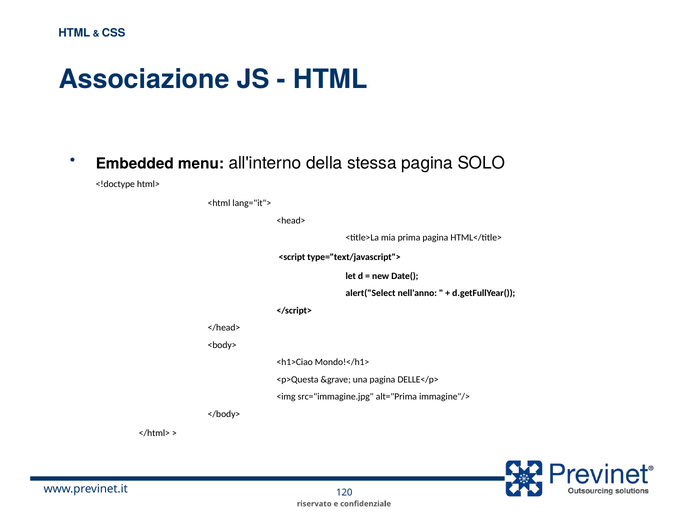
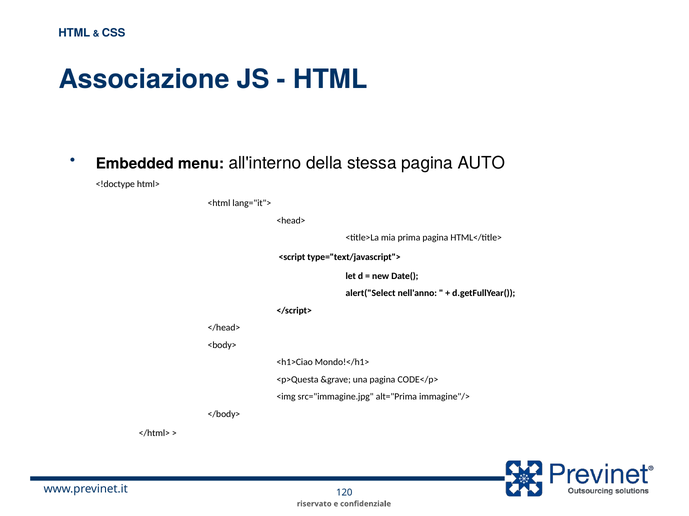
SOLO: SOLO -> AUTO
DELLE</p>: DELLE</p> -> CODE</p>
